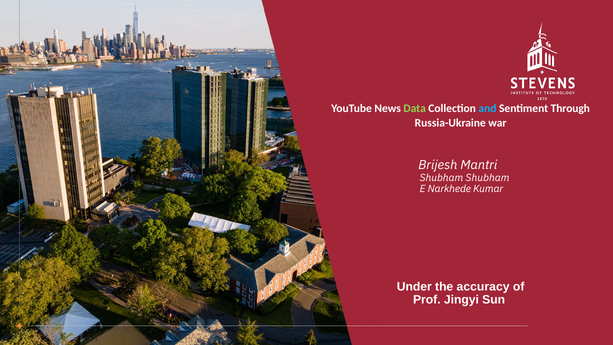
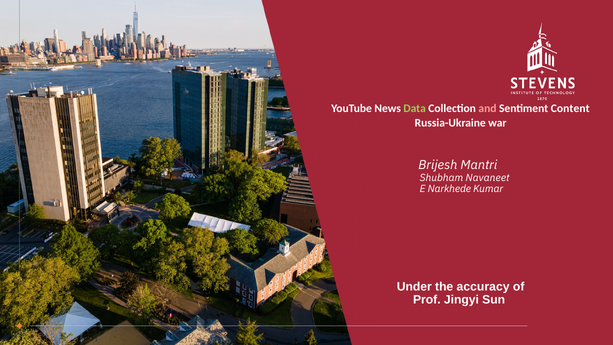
and colour: light blue -> pink
Through: Through -> Content
Shubham Shubham: Shubham -> Navaneet
